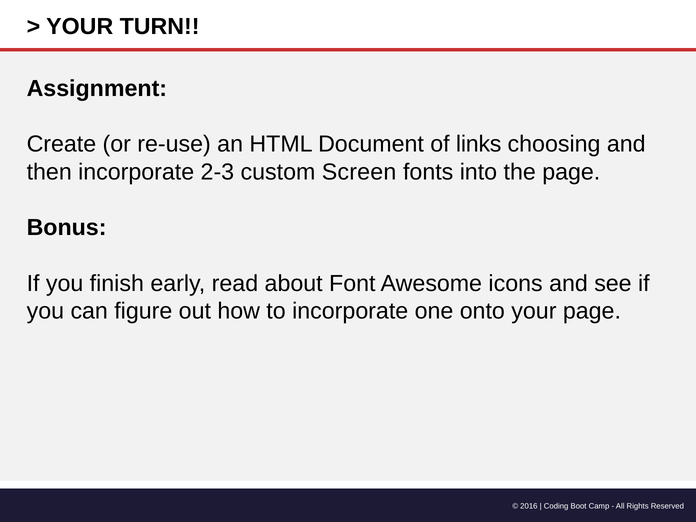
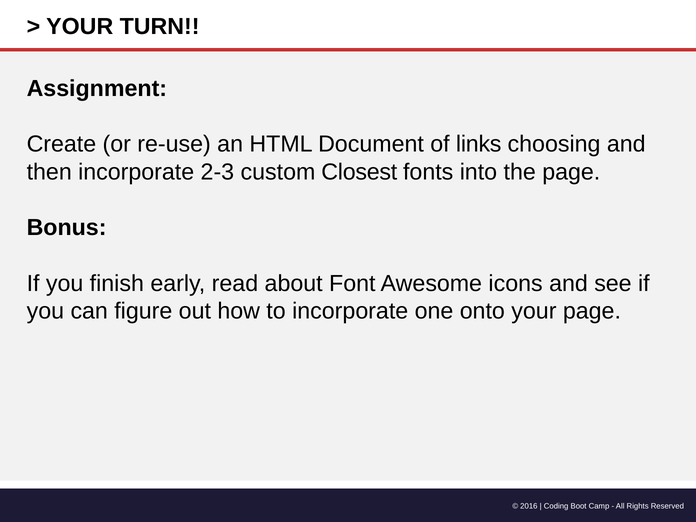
Screen: Screen -> Closest
